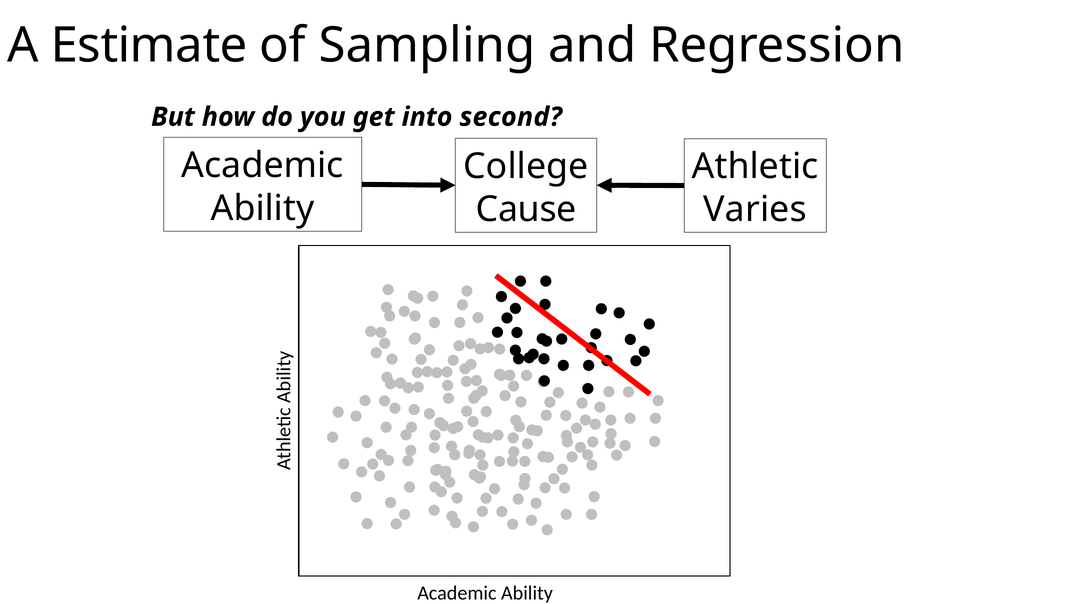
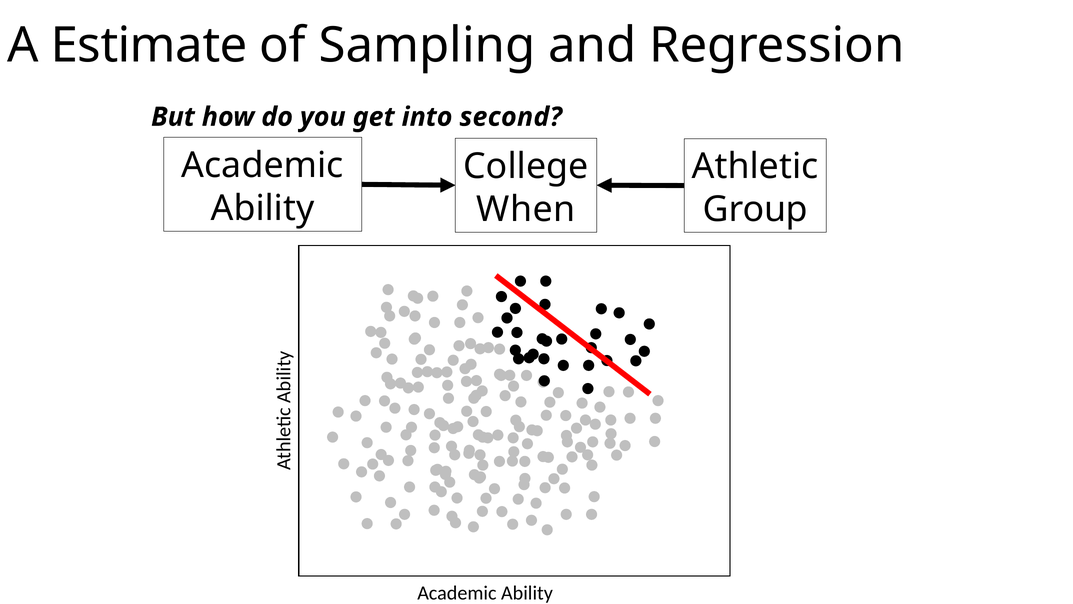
Cause: Cause -> When
Varies: Varies -> Group
